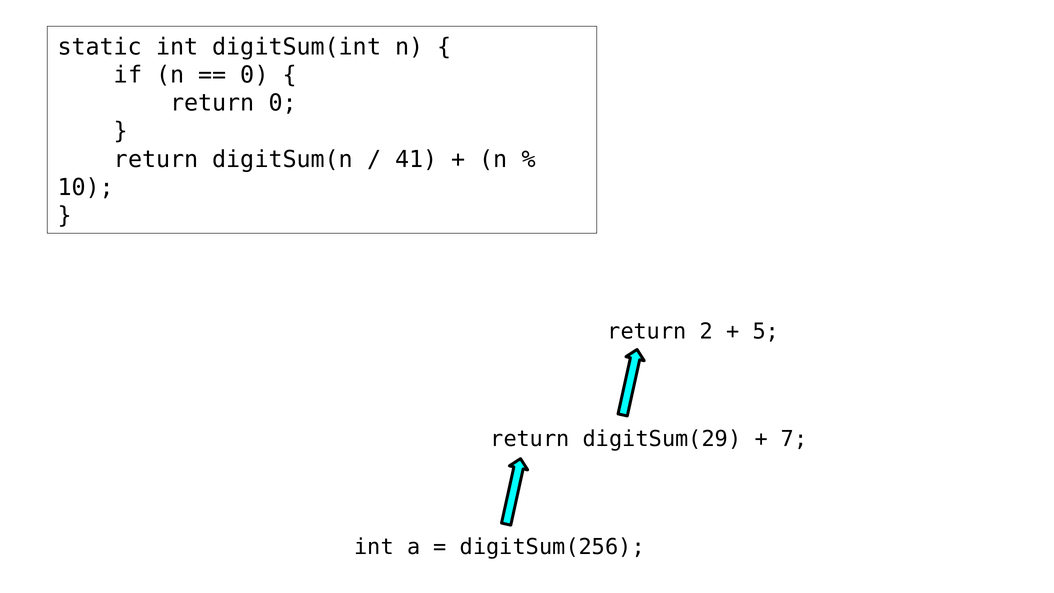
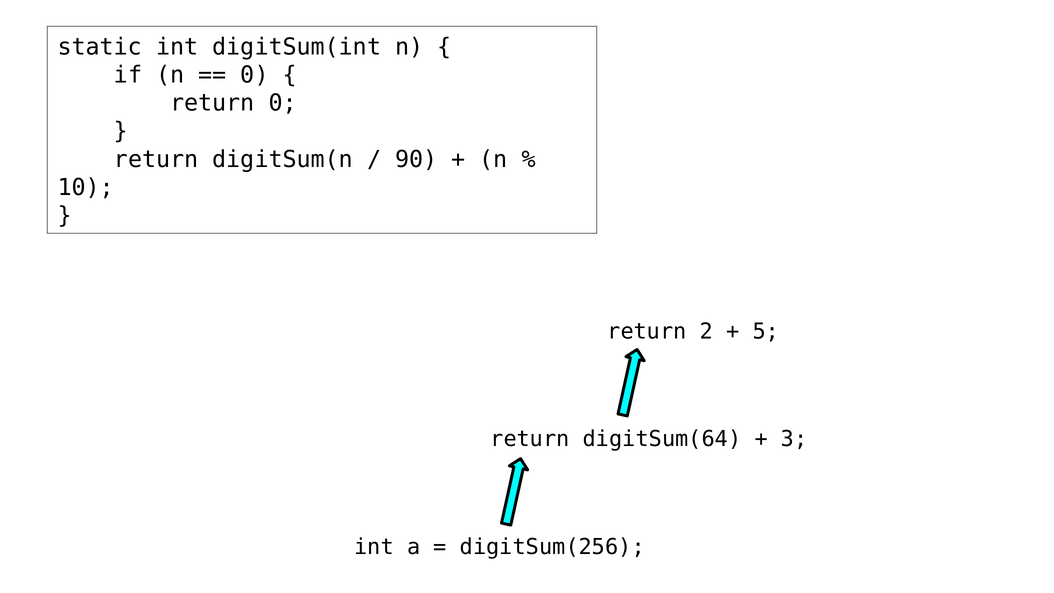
41: 41 -> 90
digitSum(29: digitSum(29 -> digitSum(64
7: 7 -> 3
